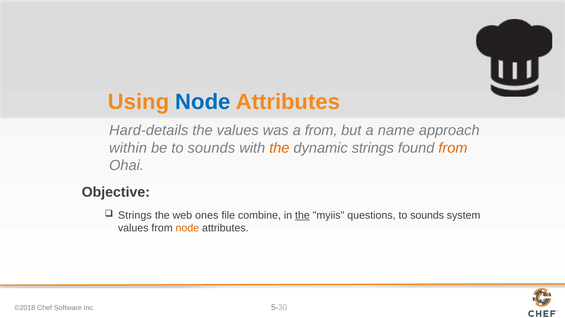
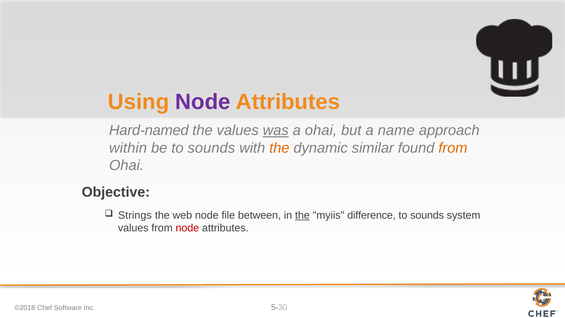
Node at (203, 102) colour: blue -> purple
Hard-details: Hard-details -> Hard-named
was underline: none -> present
a from: from -> ohai
dynamic strings: strings -> similar
web ones: ones -> node
combine: combine -> between
questions: questions -> difference
node at (187, 228) colour: orange -> red
